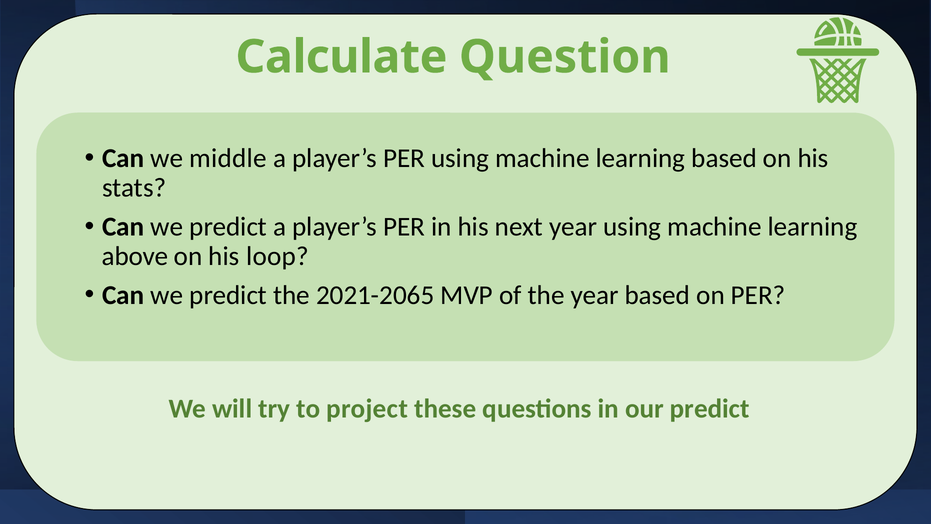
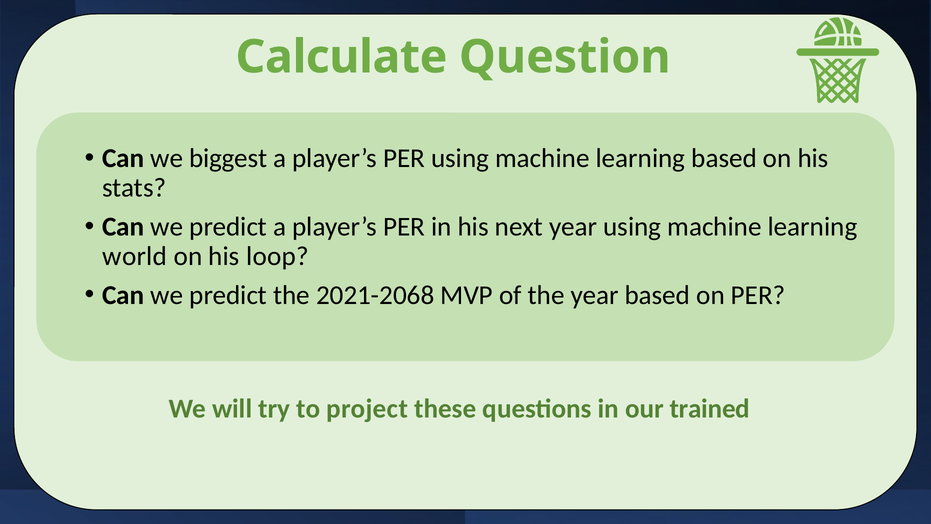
middle: middle -> biggest
above: above -> world
2021-2065: 2021-2065 -> 2021-2068
our predict: predict -> trained
